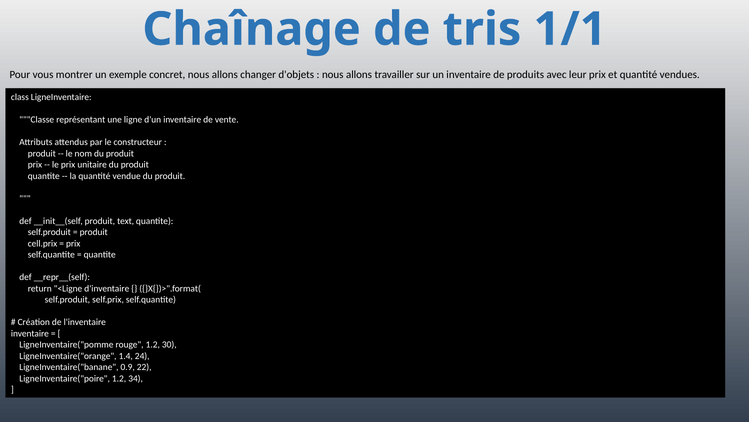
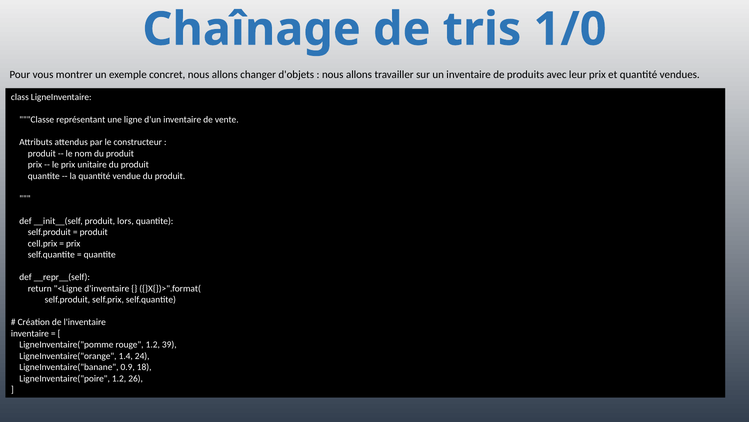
1/1: 1/1 -> 1/0
text: text -> lors
30: 30 -> 39
22: 22 -> 18
34: 34 -> 26
